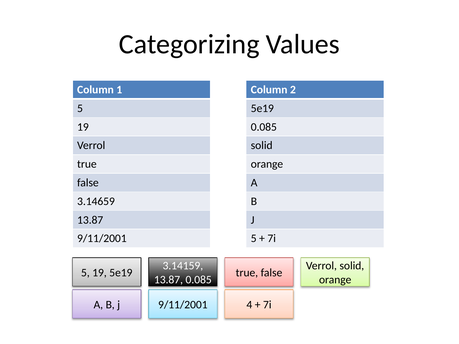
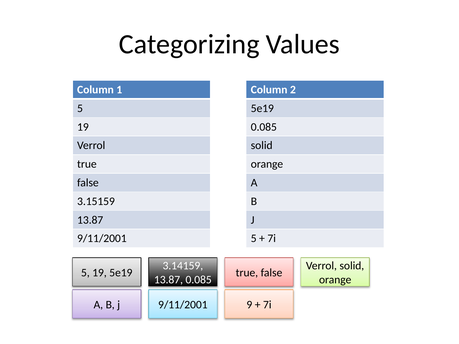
3.14659: 3.14659 -> 3.15159
4: 4 -> 9
